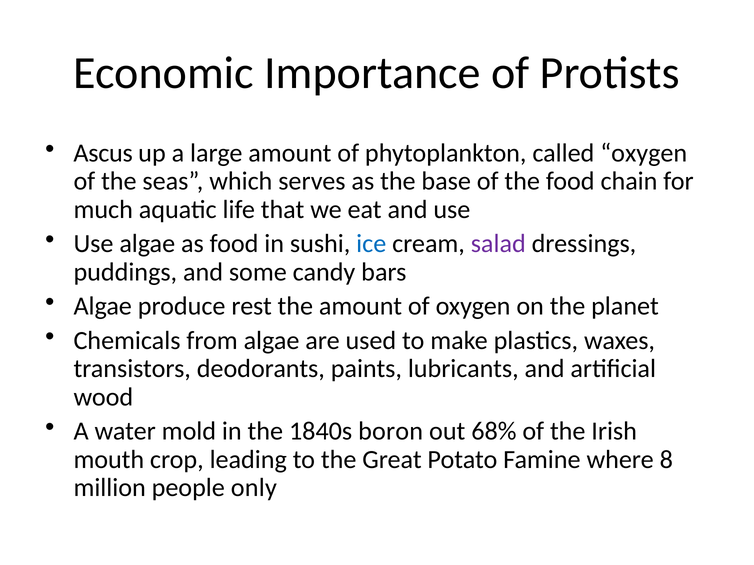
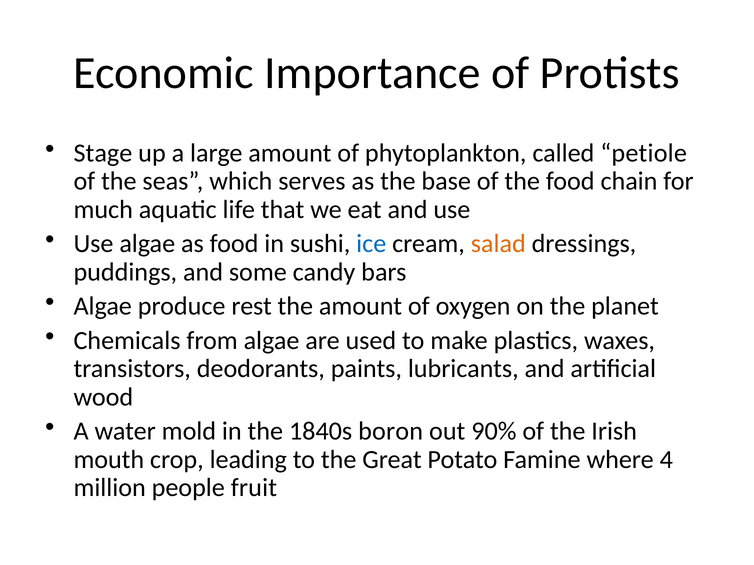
Ascus: Ascus -> Stage
called oxygen: oxygen -> petiole
salad colour: purple -> orange
68%: 68% -> 90%
8: 8 -> 4
only: only -> fruit
